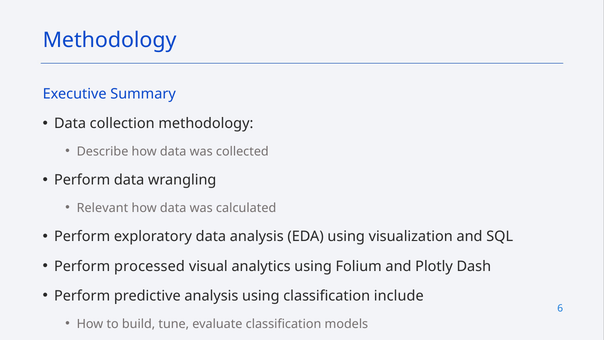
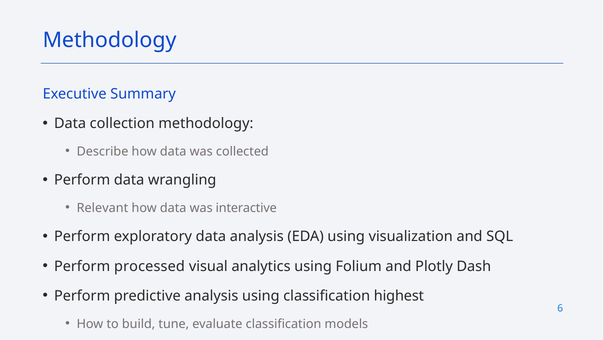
calculated: calculated -> interactive
include: include -> highest
